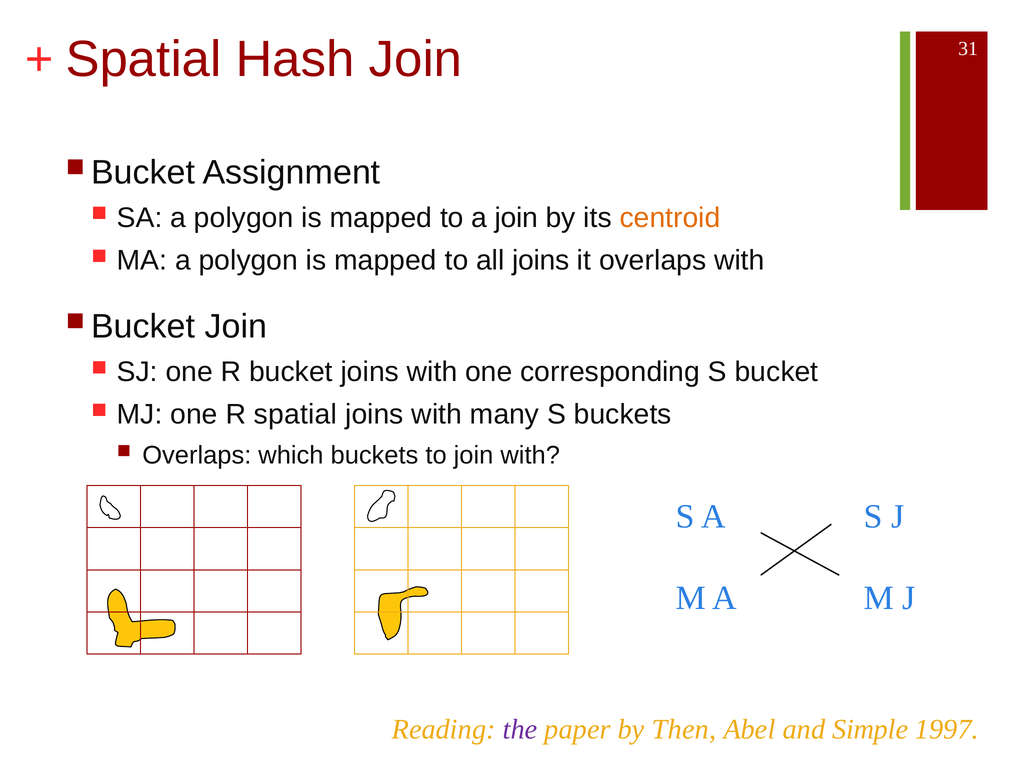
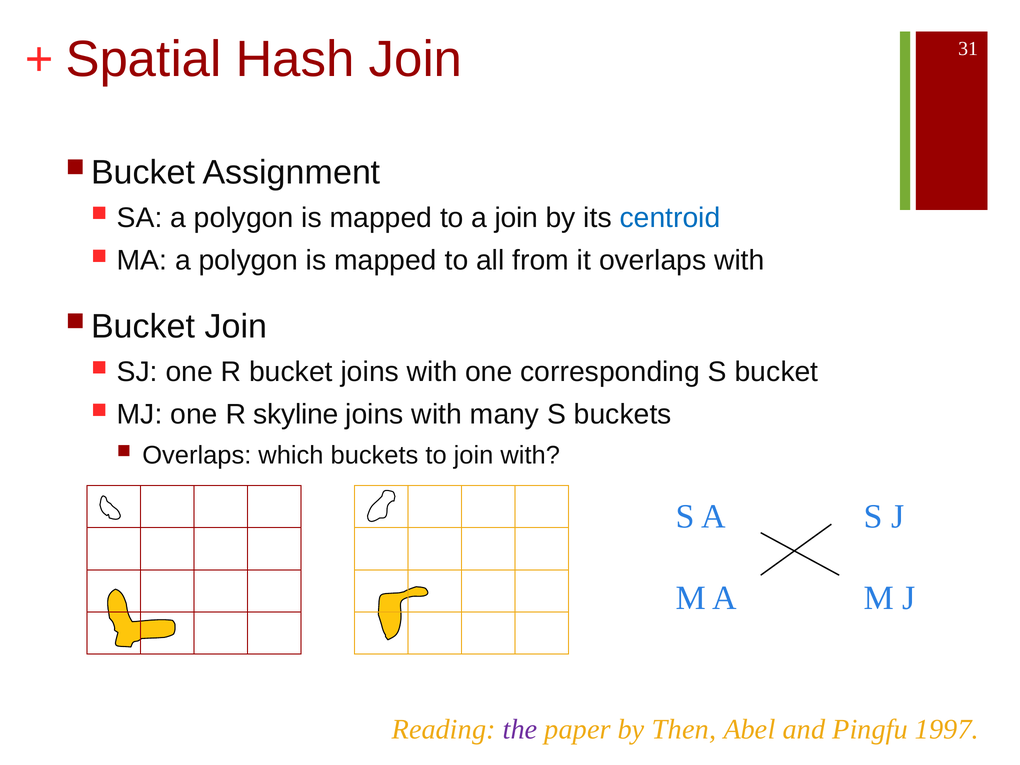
centroid colour: orange -> blue
all joins: joins -> from
spatial: spatial -> skyline
Simple: Simple -> Pingfu
